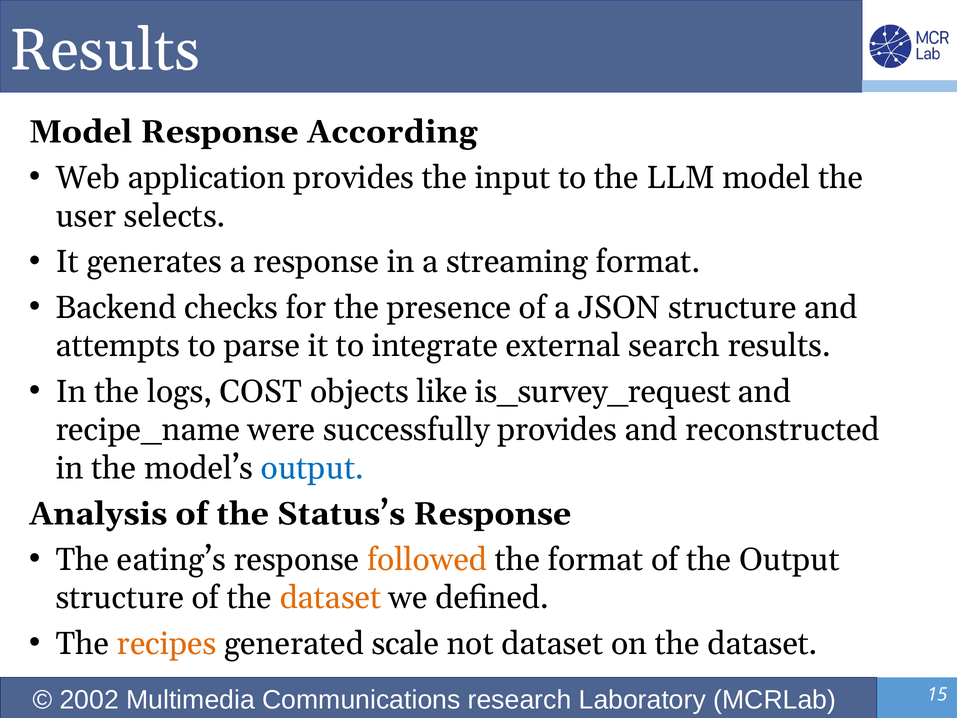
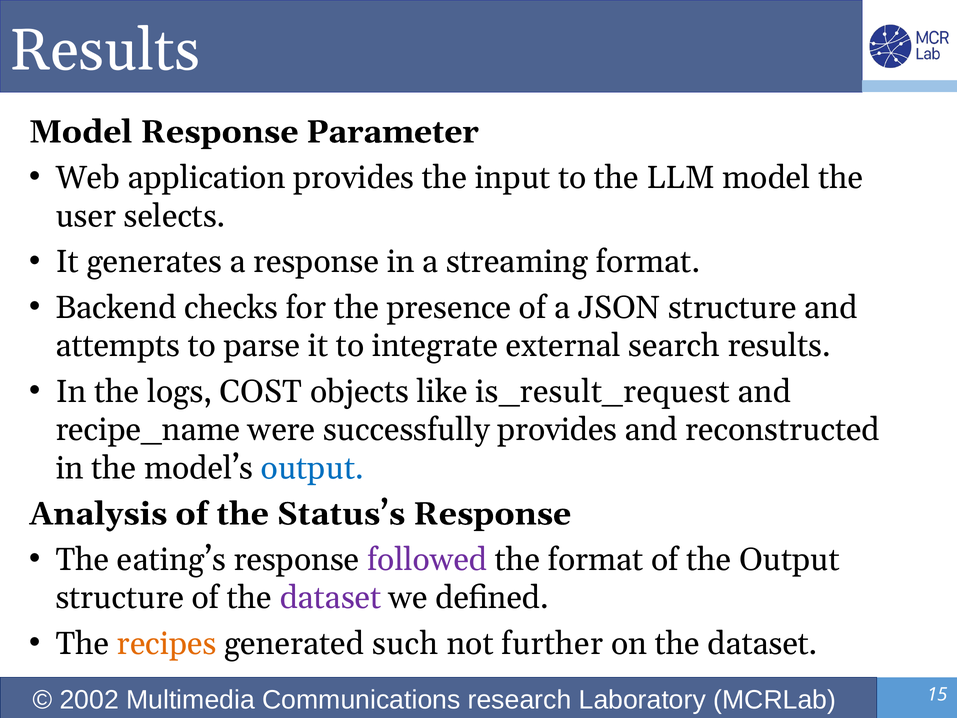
According: According -> Parameter
is_survey_request: is_survey_request -> is_result_request
followed colour: orange -> purple
dataset at (330, 598) colour: orange -> purple
scale: scale -> such
not dataset: dataset -> further
